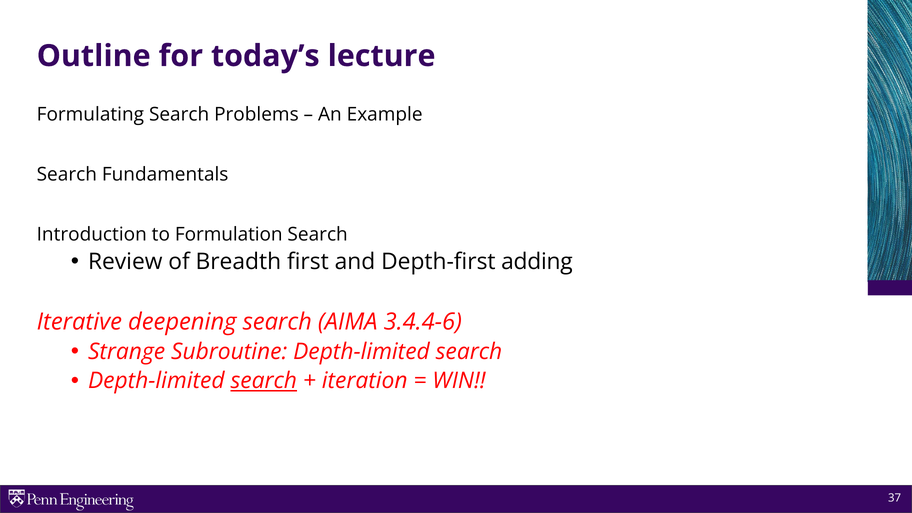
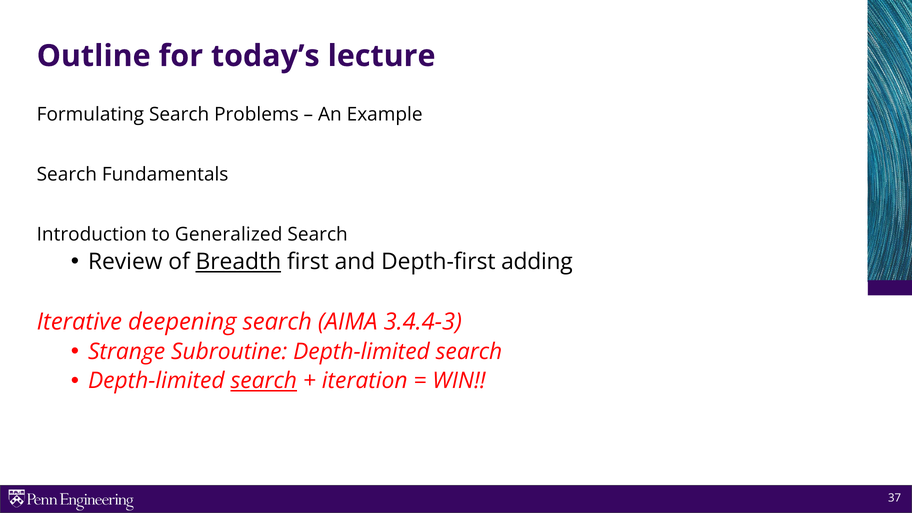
Formulation: Formulation -> Generalized
Breadth underline: none -> present
3.4.4-6: 3.4.4-6 -> 3.4.4-3
